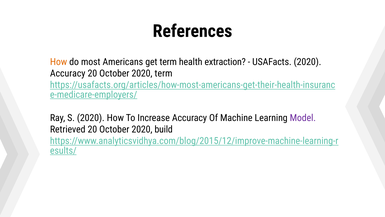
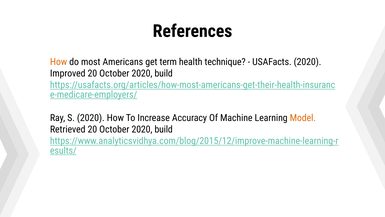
extraction: extraction -> technique
Accuracy at (68, 73): Accuracy -> Improved
term at (164, 73): term -> build
Model colour: purple -> orange
